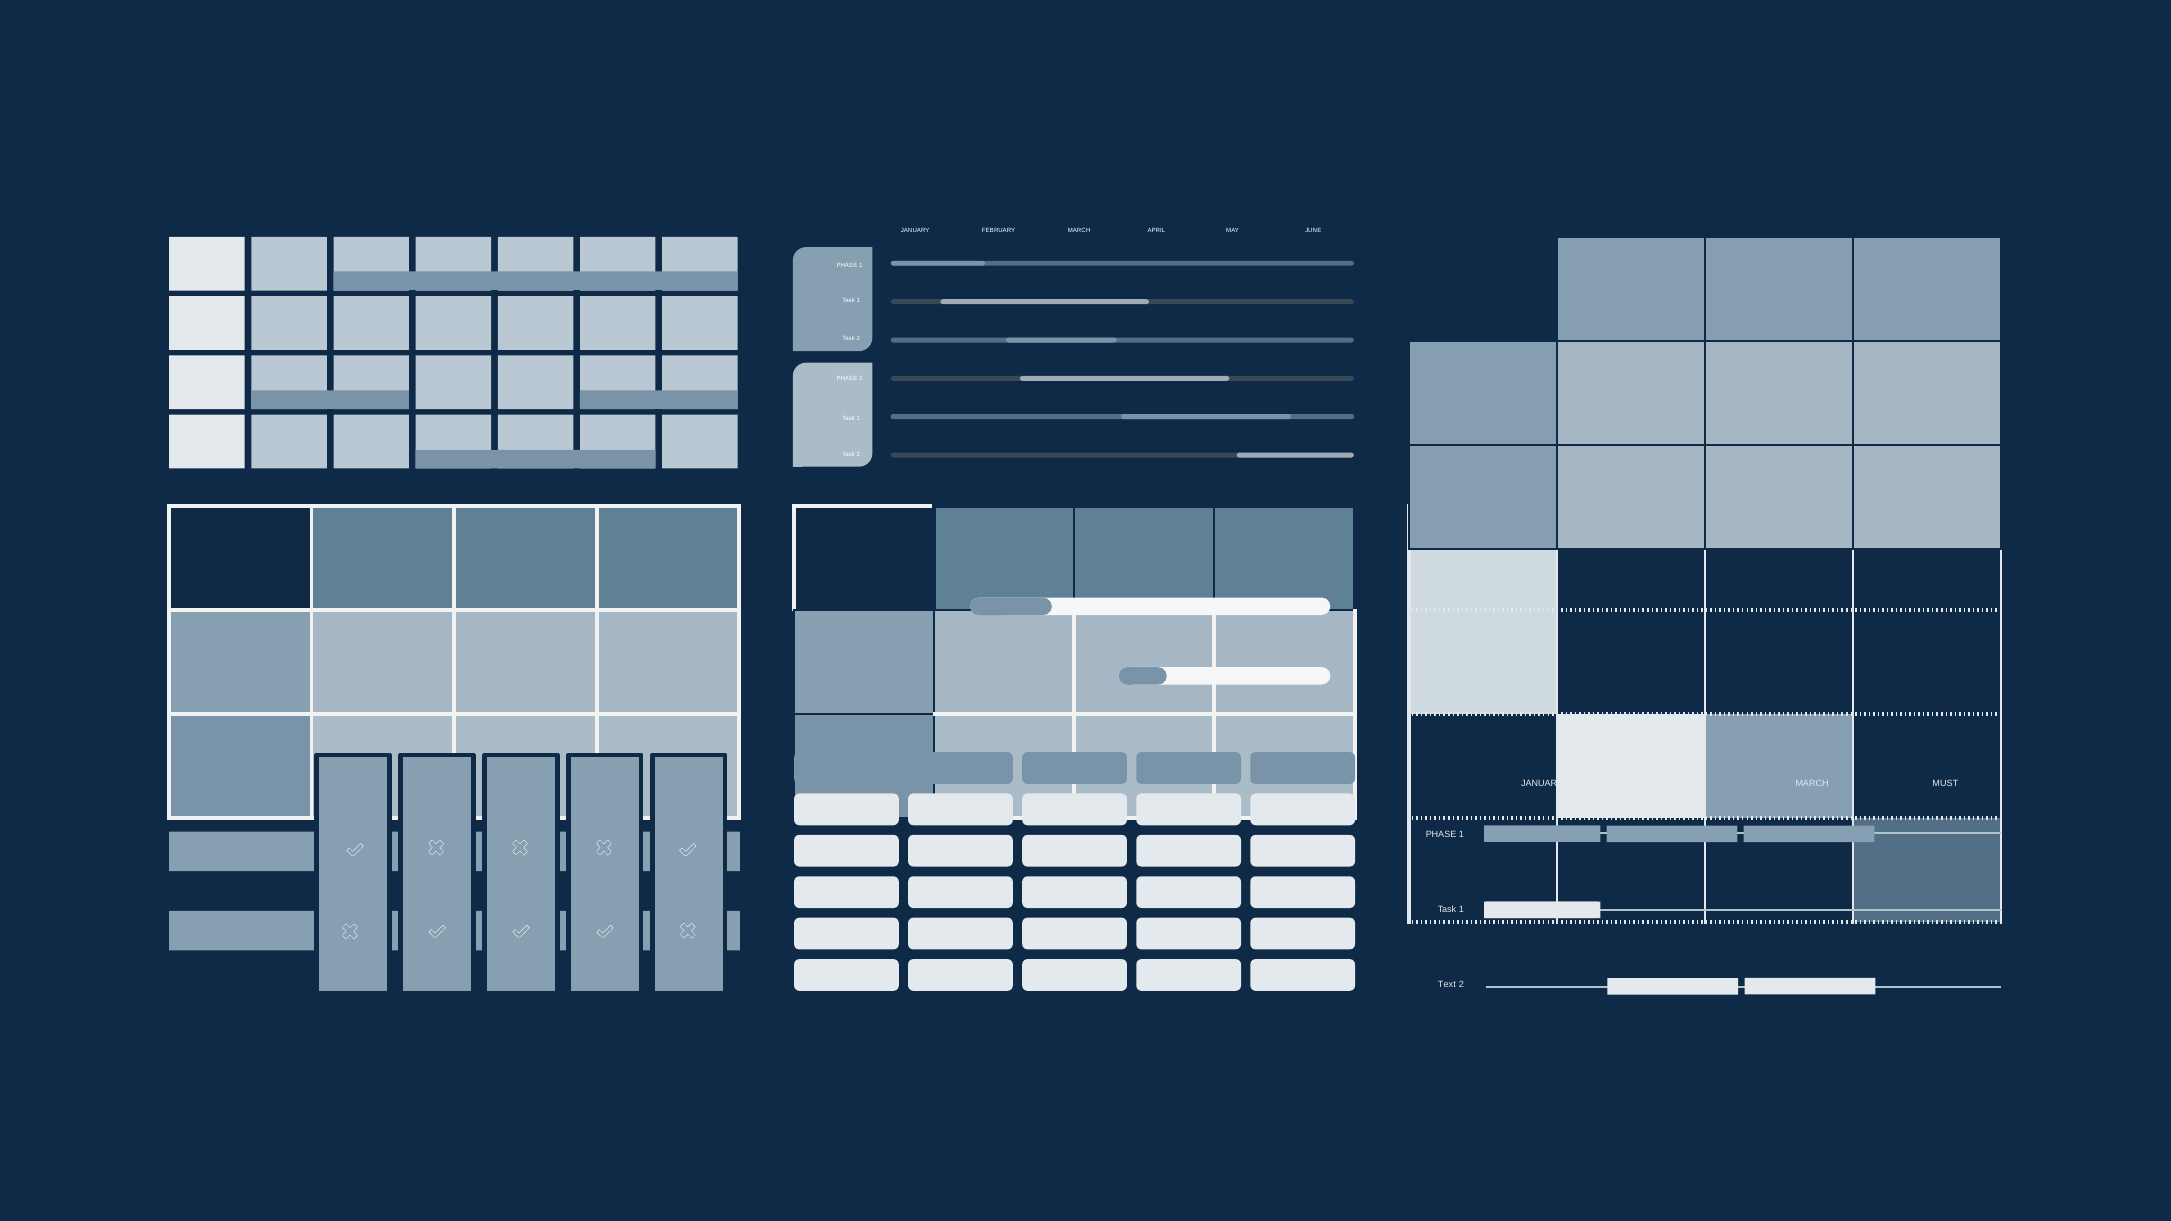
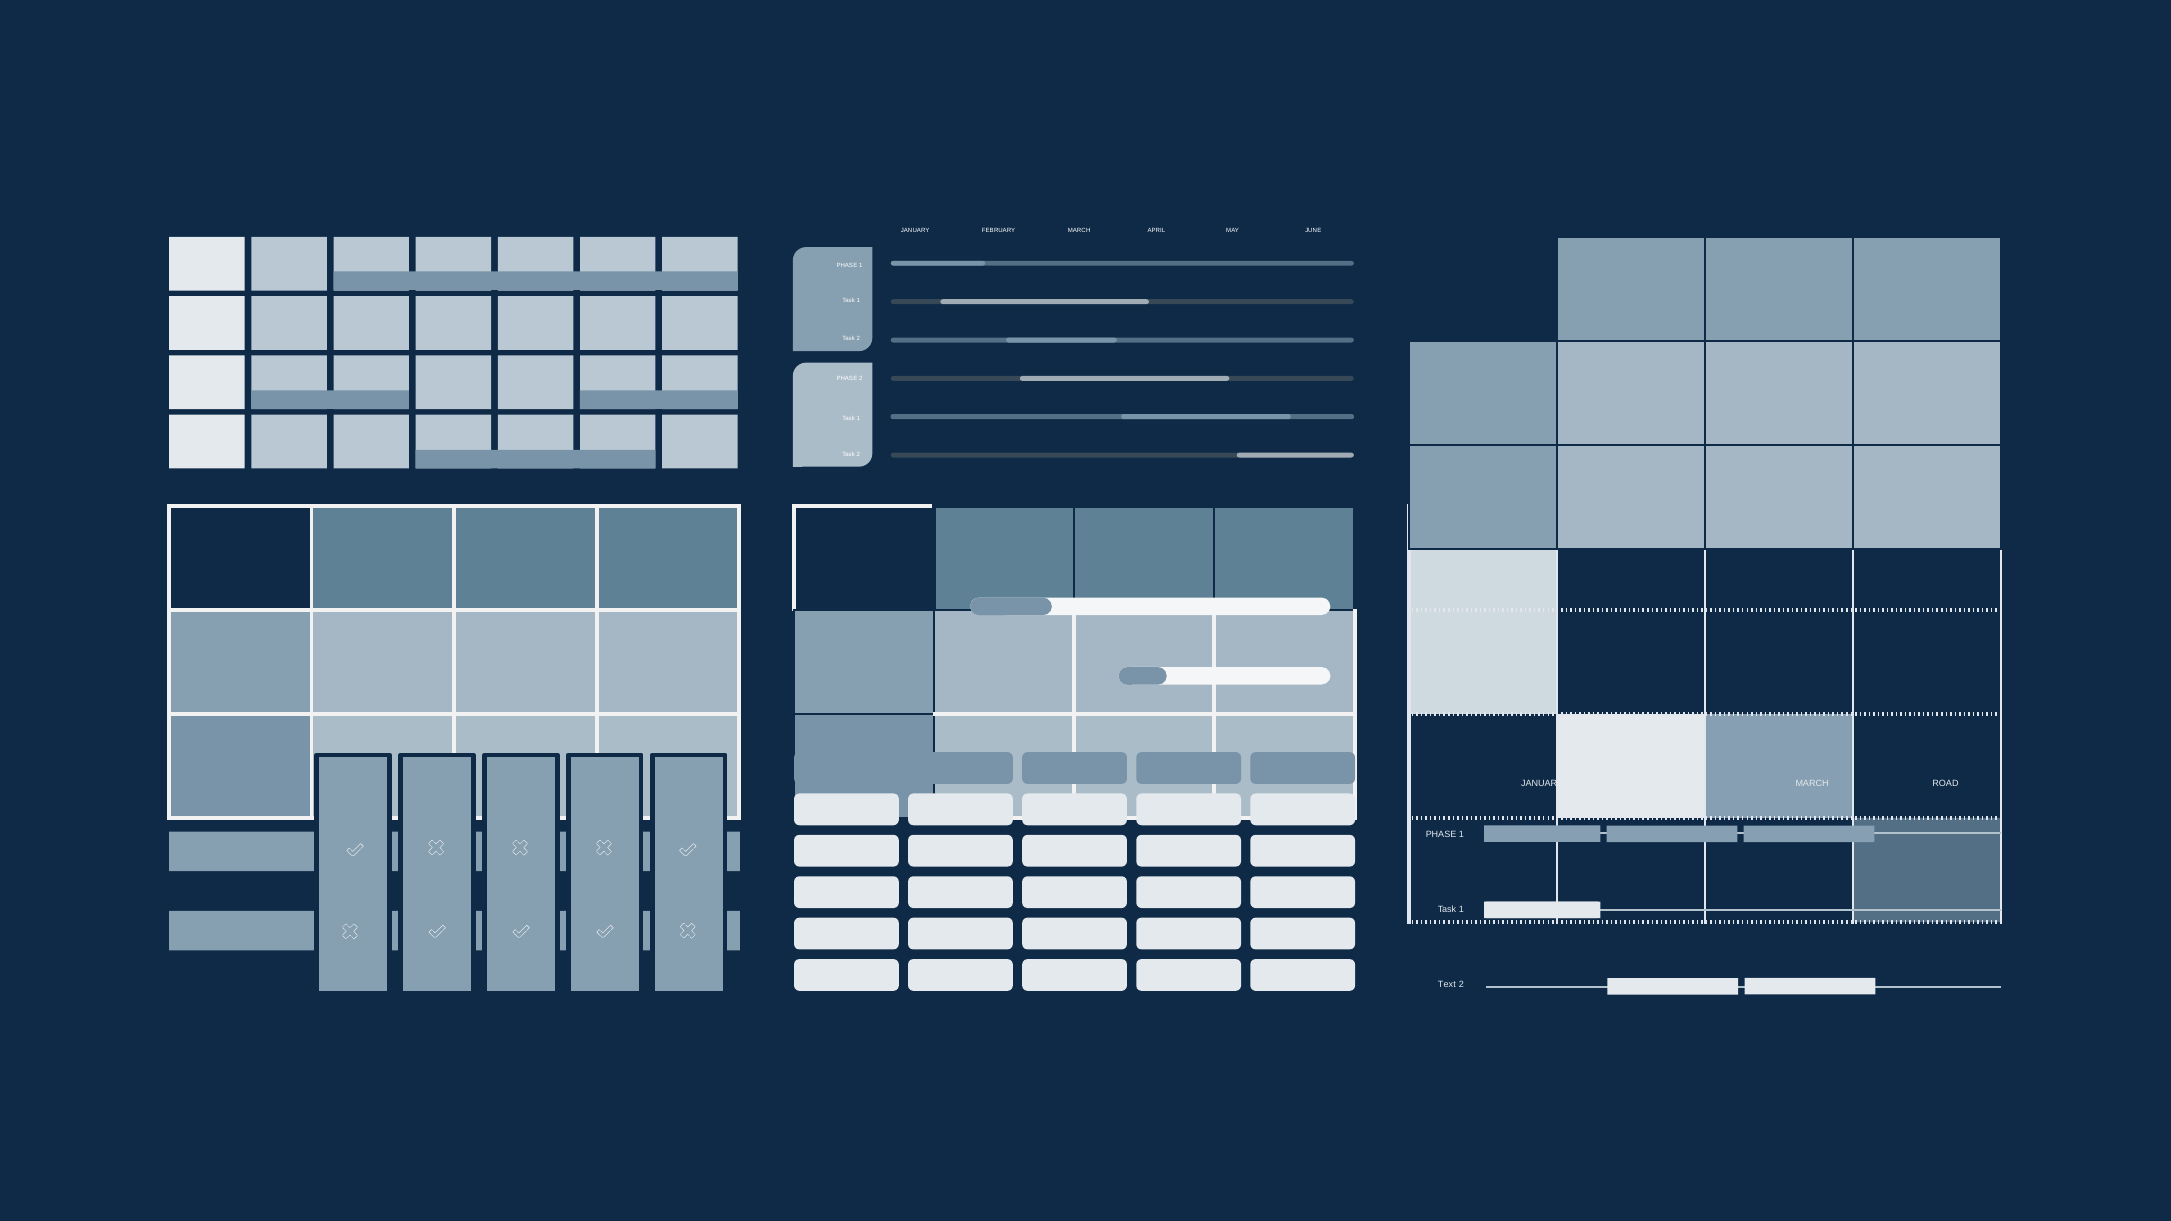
MUST: MUST -> ROAD
